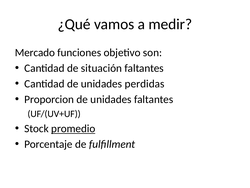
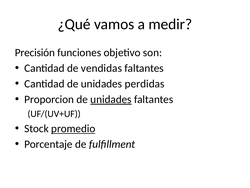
Mercado: Mercado -> Precisión
situación: situación -> vendidas
unidades at (111, 99) underline: none -> present
